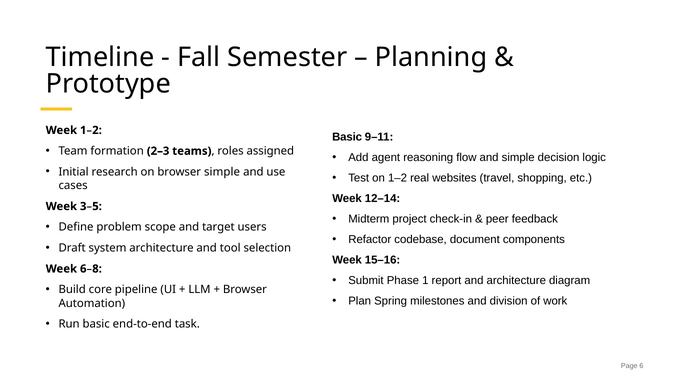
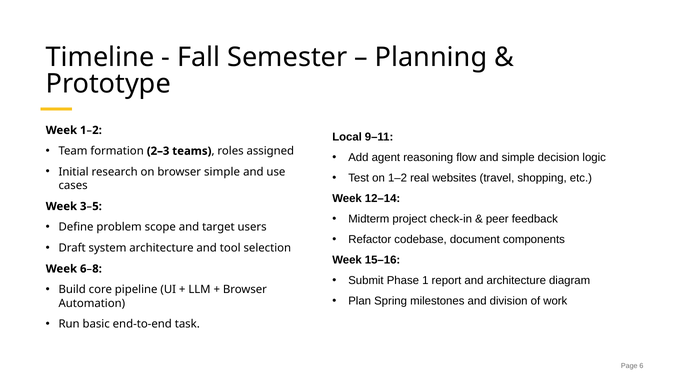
Basic at (347, 137): Basic -> Local
